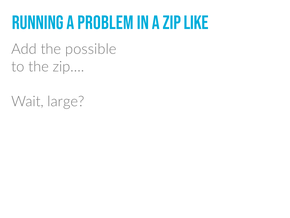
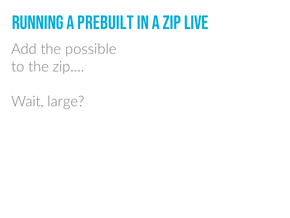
problem: problem -> prebuilt
like: like -> live
